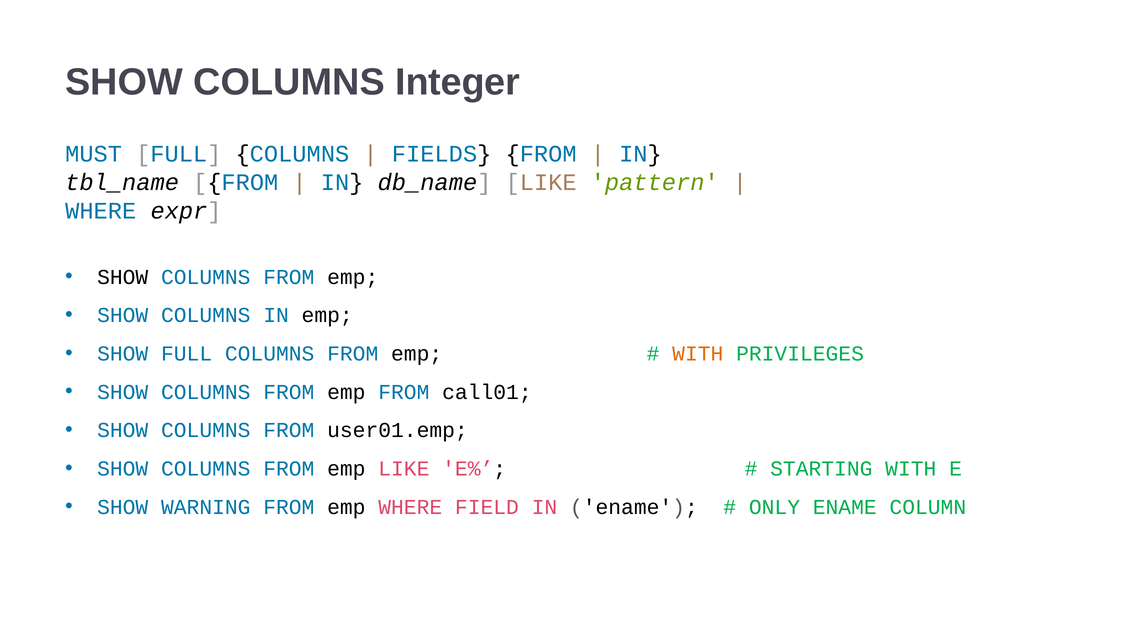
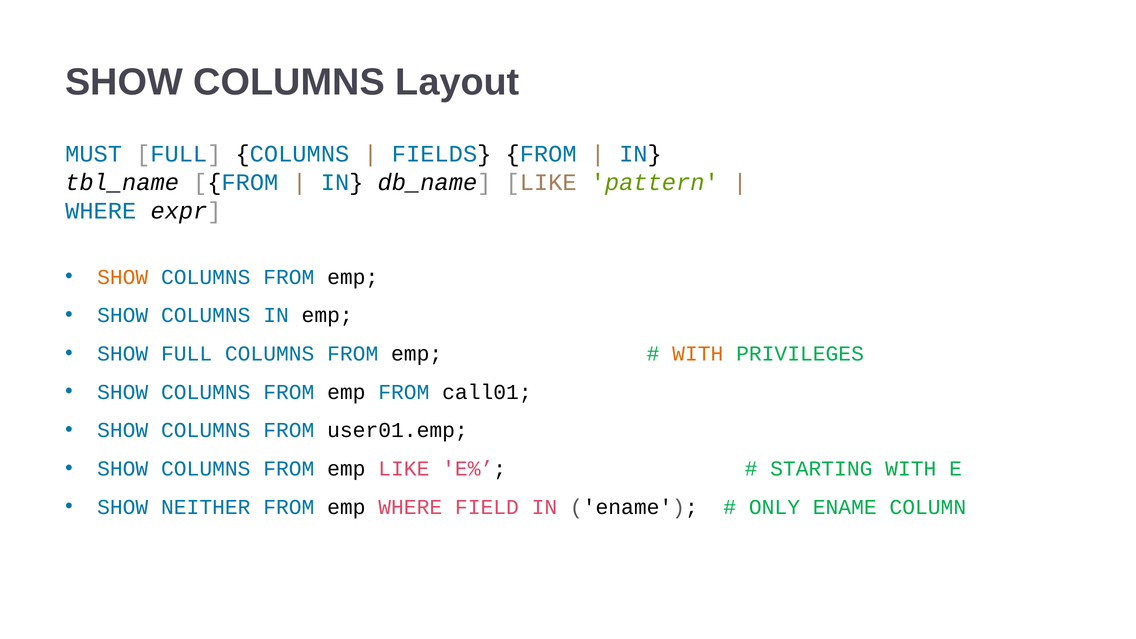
Integer: Integer -> Layout
SHOW at (123, 277) colour: black -> orange
WARNING: WARNING -> NEITHER
